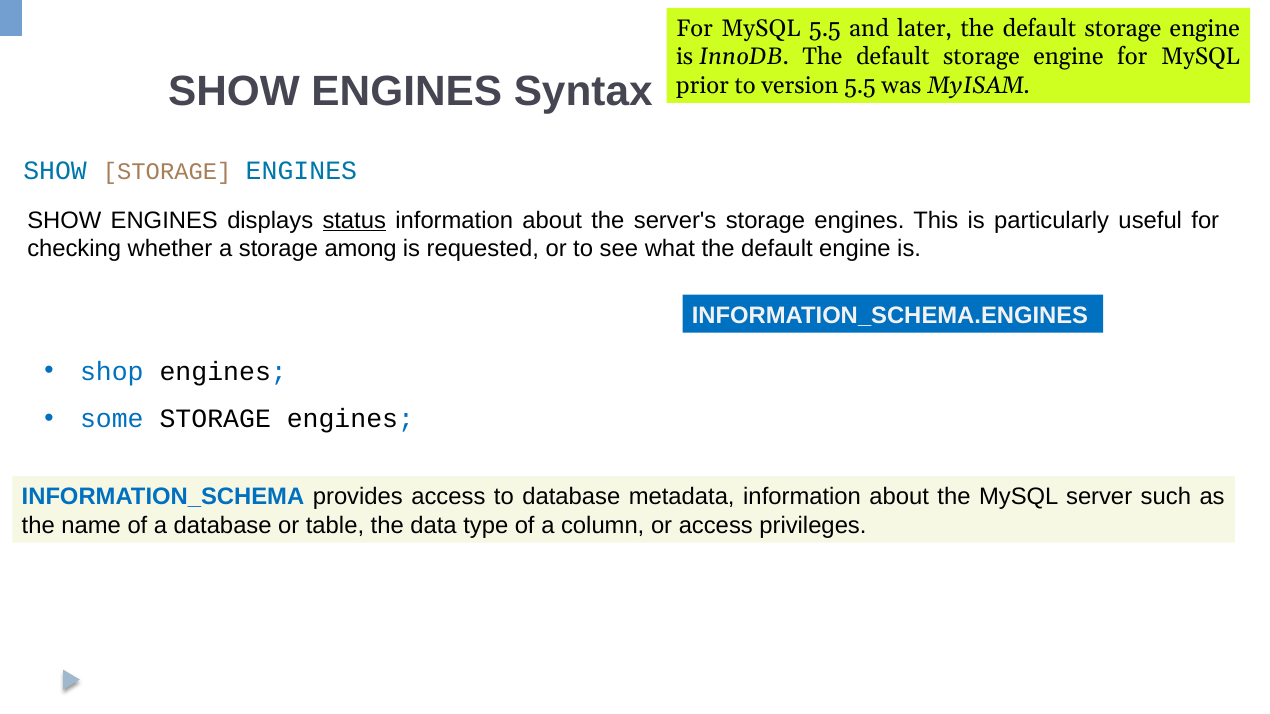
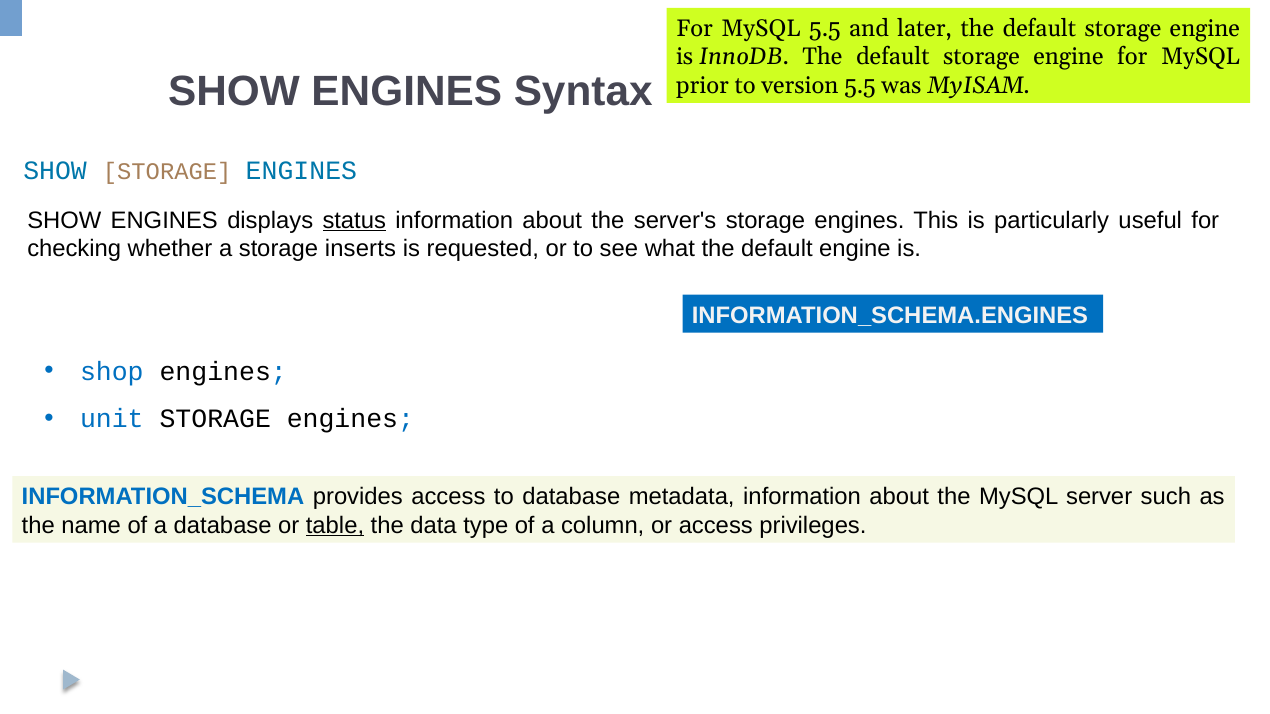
among: among -> inserts
some: some -> unit
table underline: none -> present
